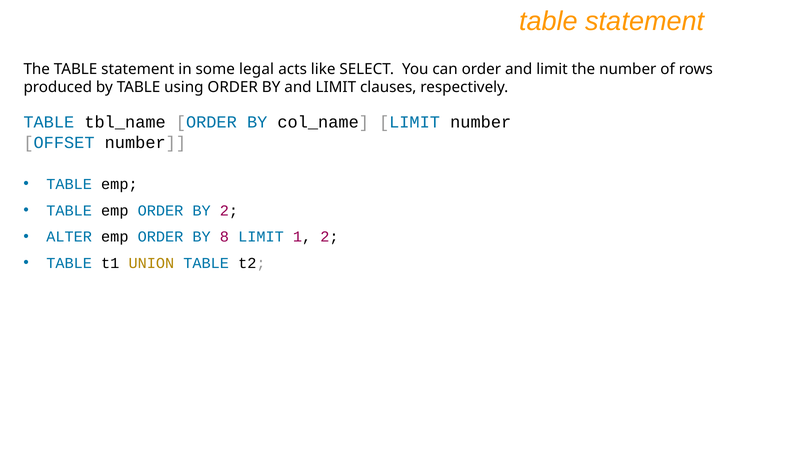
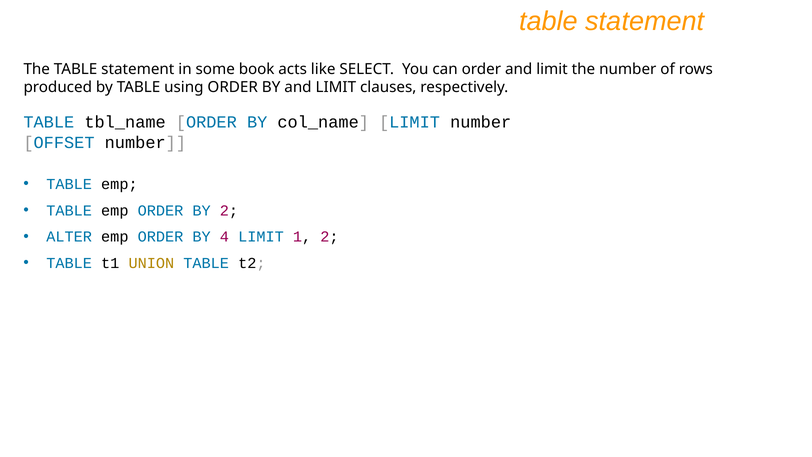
legal: legal -> book
8: 8 -> 4
